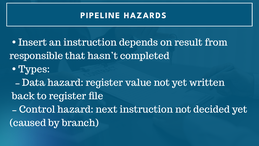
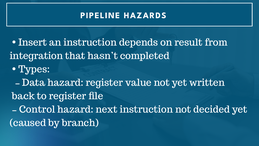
responsible: responsible -> integration
